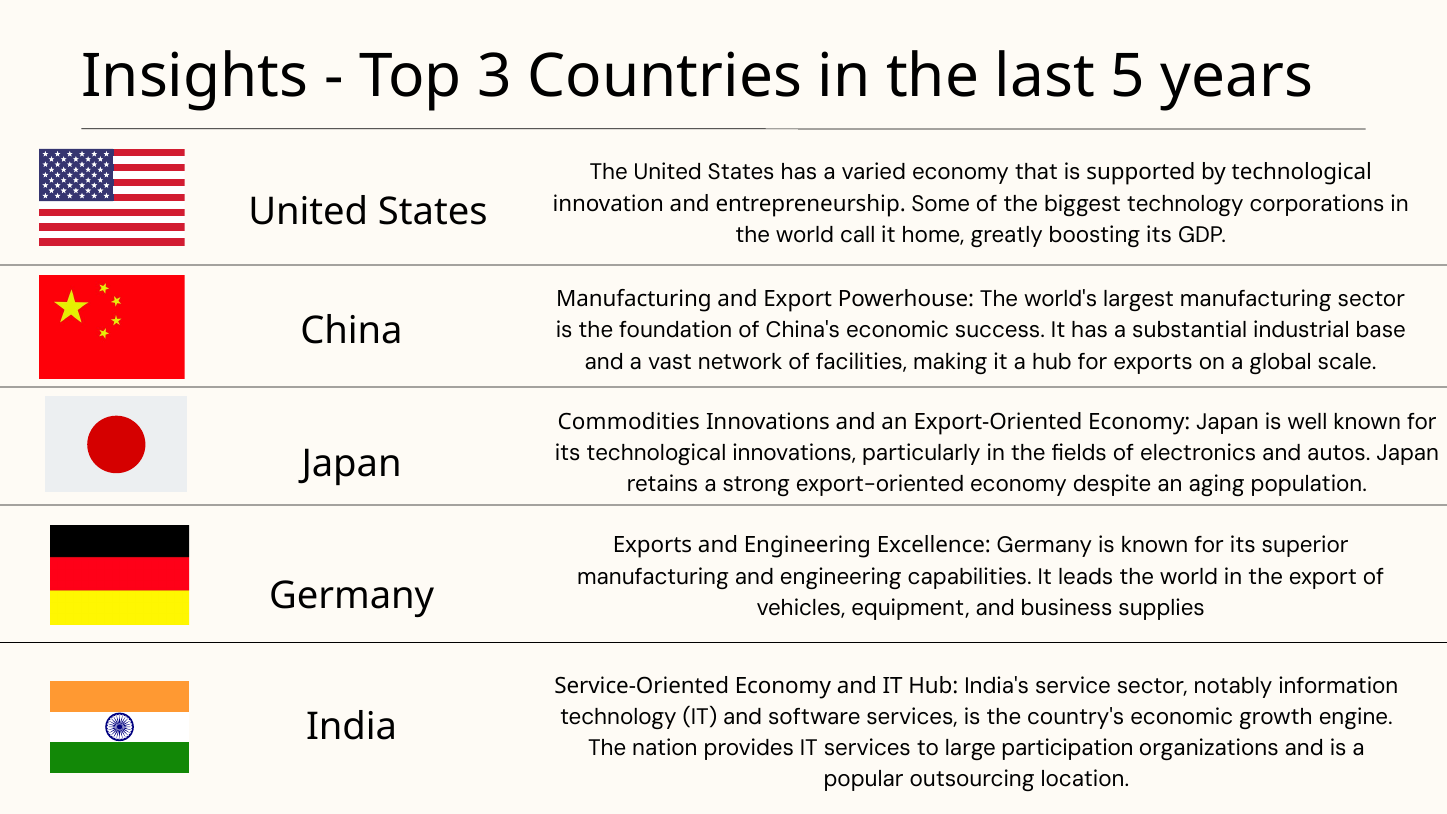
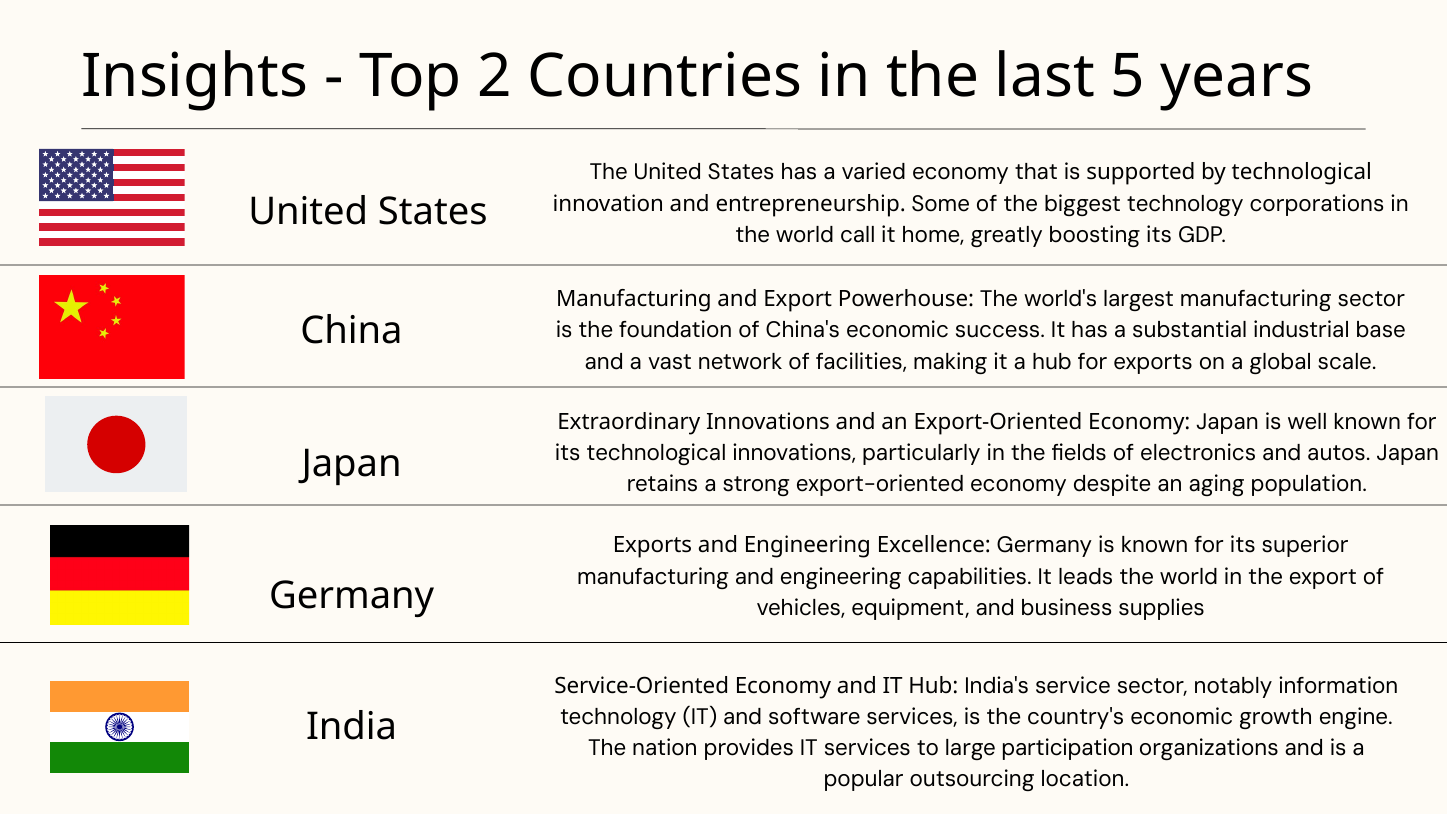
3: 3 -> 2
Commodities: Commodities -> Extraordinary
